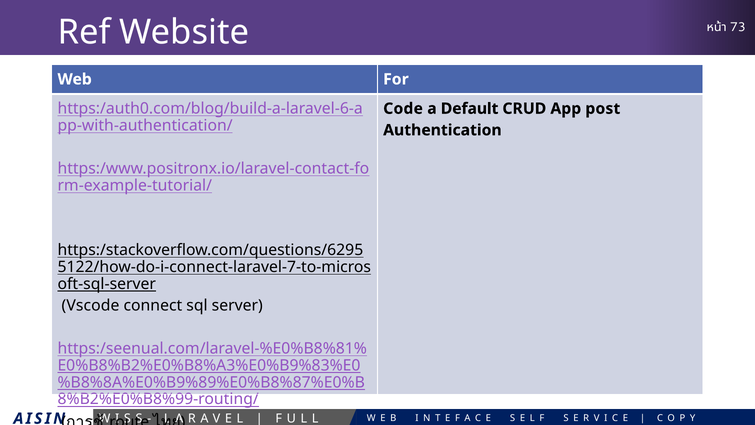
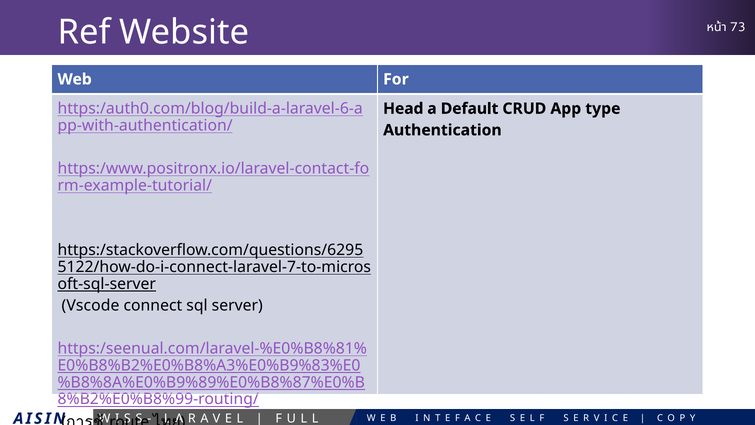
Code: Code -> Head
post: post -> type
